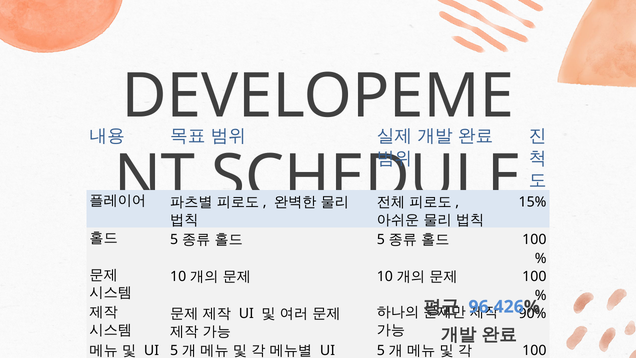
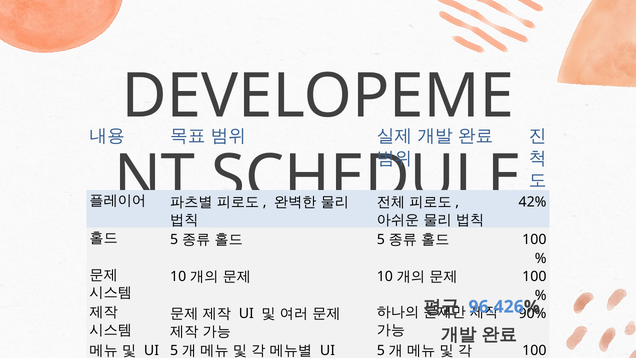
15%: 15% -> 42%
